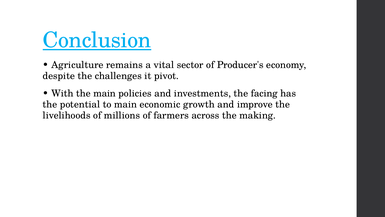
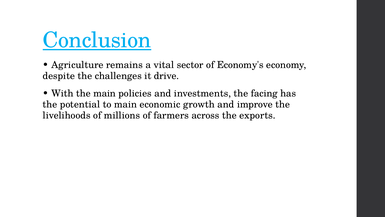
Producer's: Producer's -> Economy's
pivot: pivot -> drive
making: making -> exports
